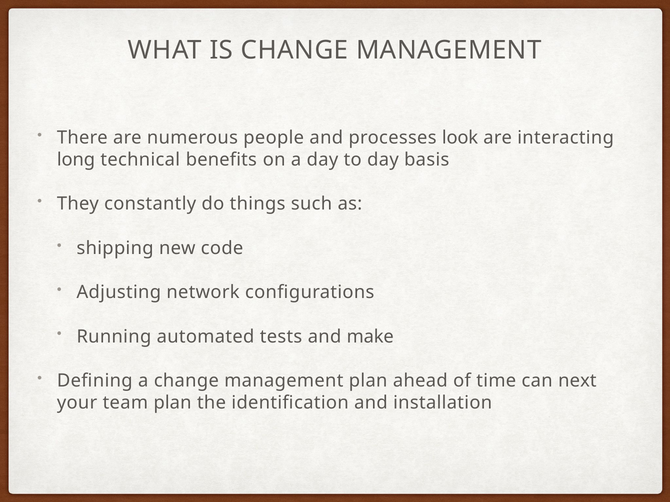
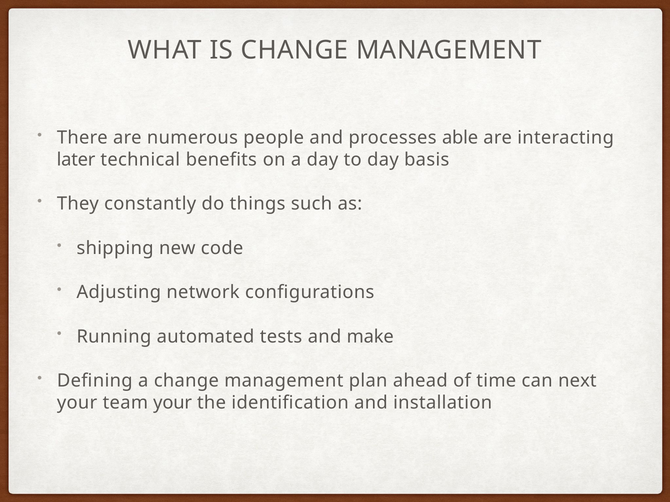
look: look -> able
long: long -> later
team plan: plan -> your
